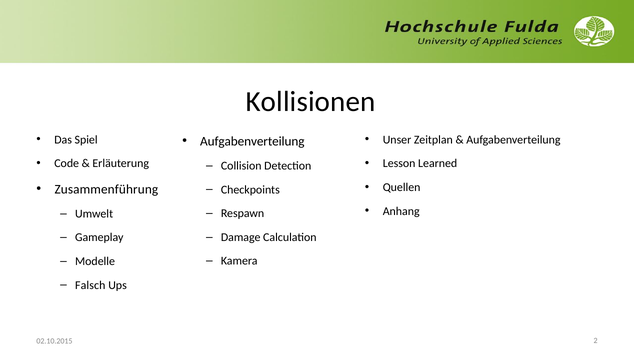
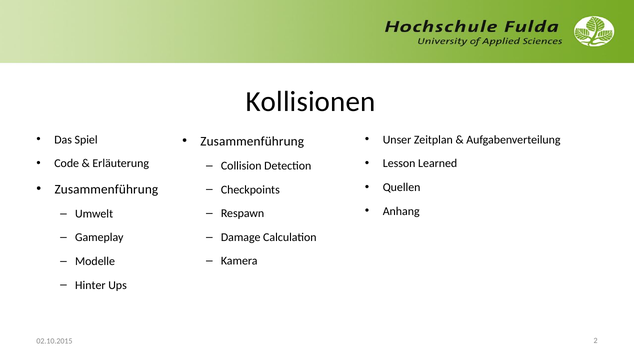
Aufgabenverteilung at (252, 141): Aufgabenverteilung -> Zusammenführung
Falsch: Falsch -> Hinter
